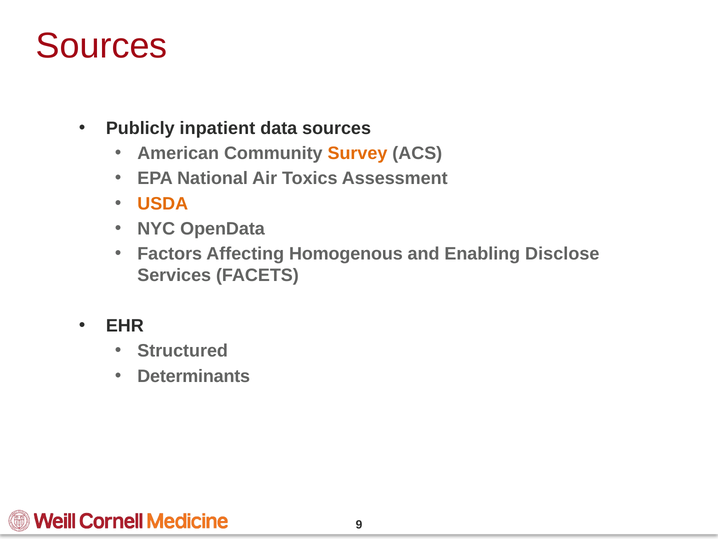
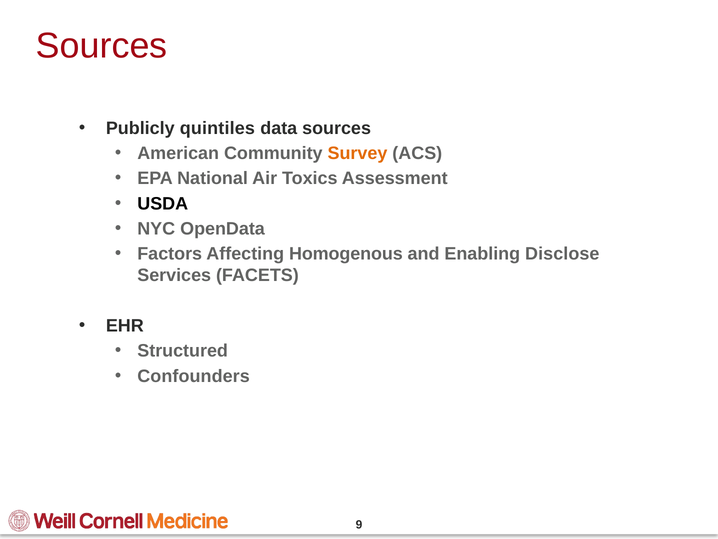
inpatient: inpatient -> quintiles
USDA colour: orange -> black
Determinants: Determinants -> Confounders
